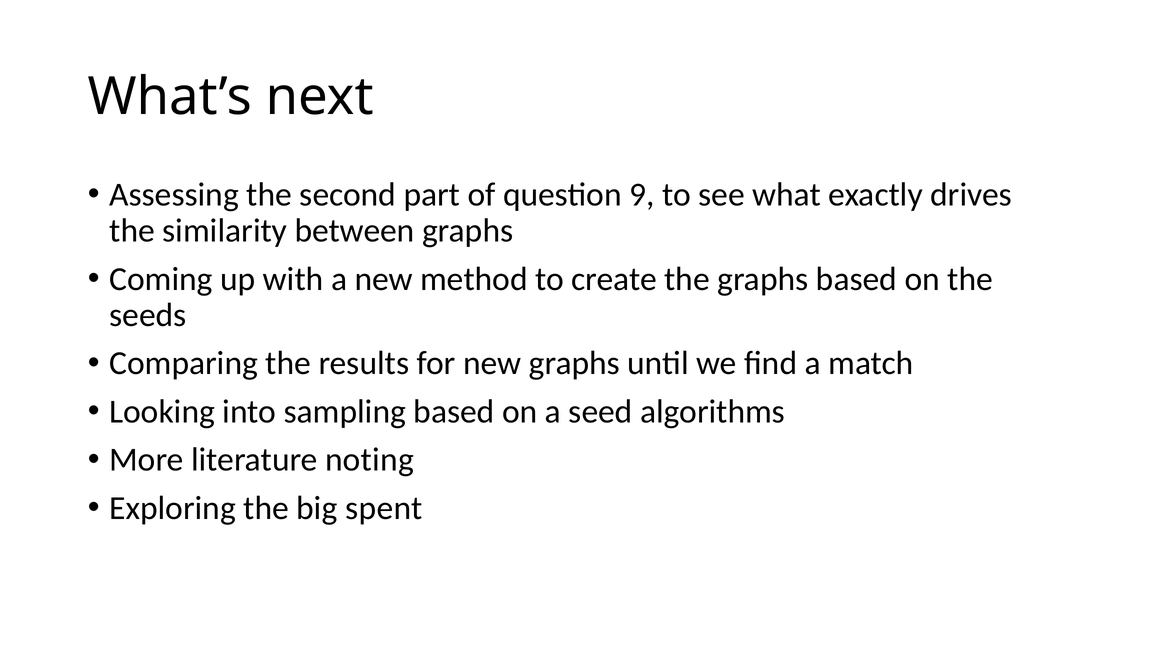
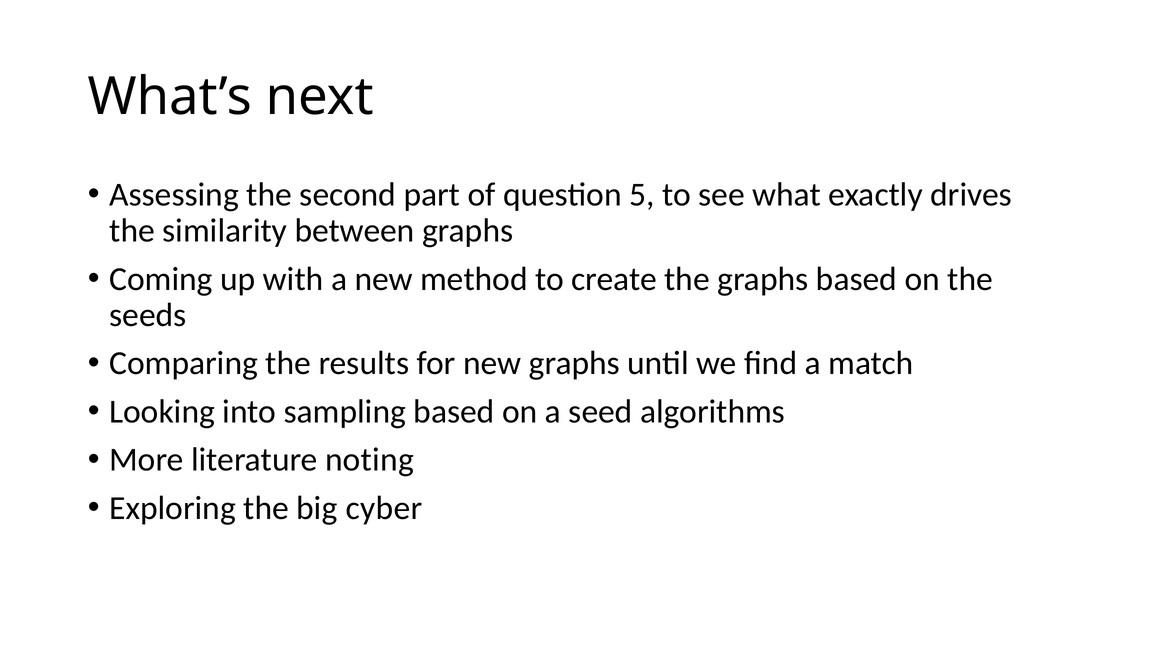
9: 9 -> 5
spent: spent -> cyber
